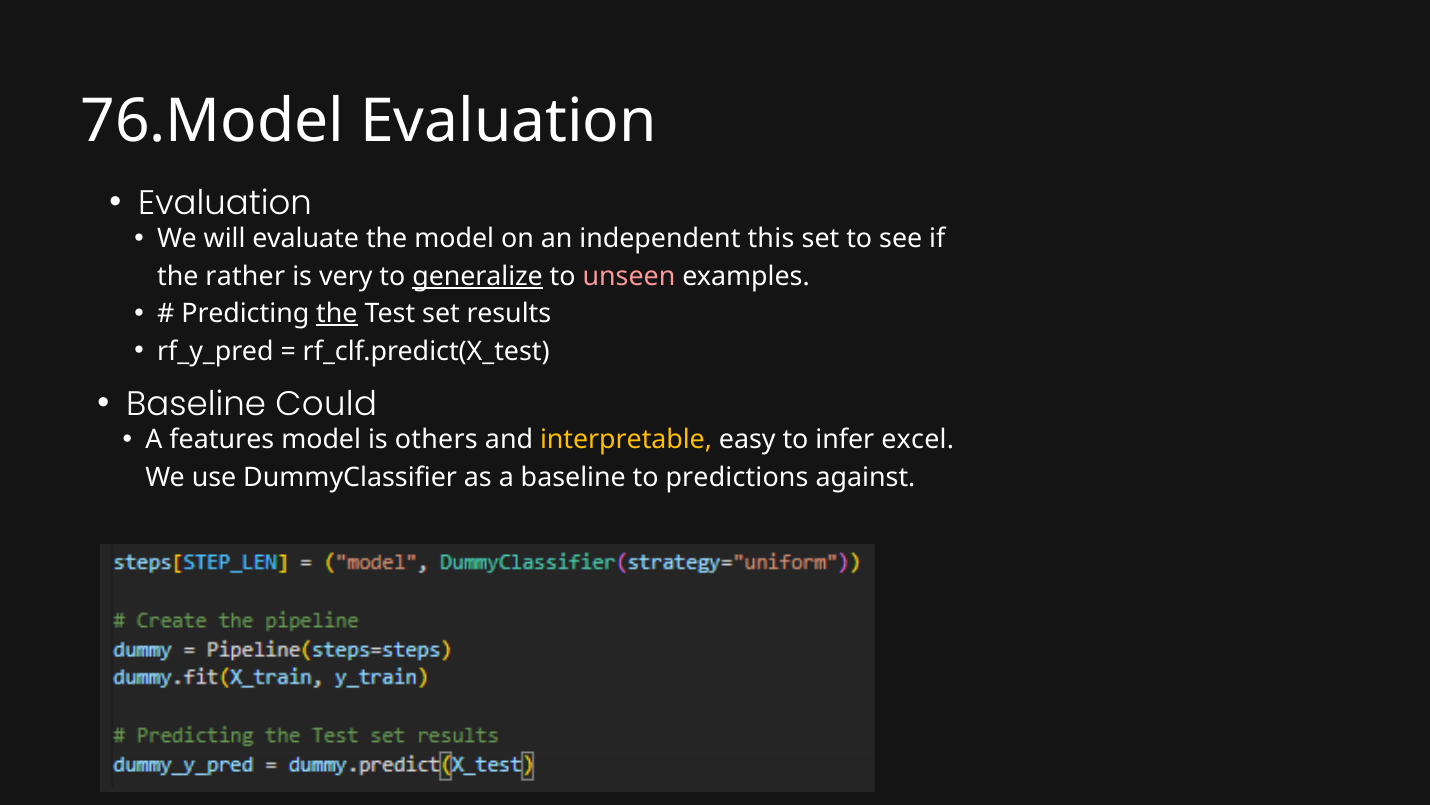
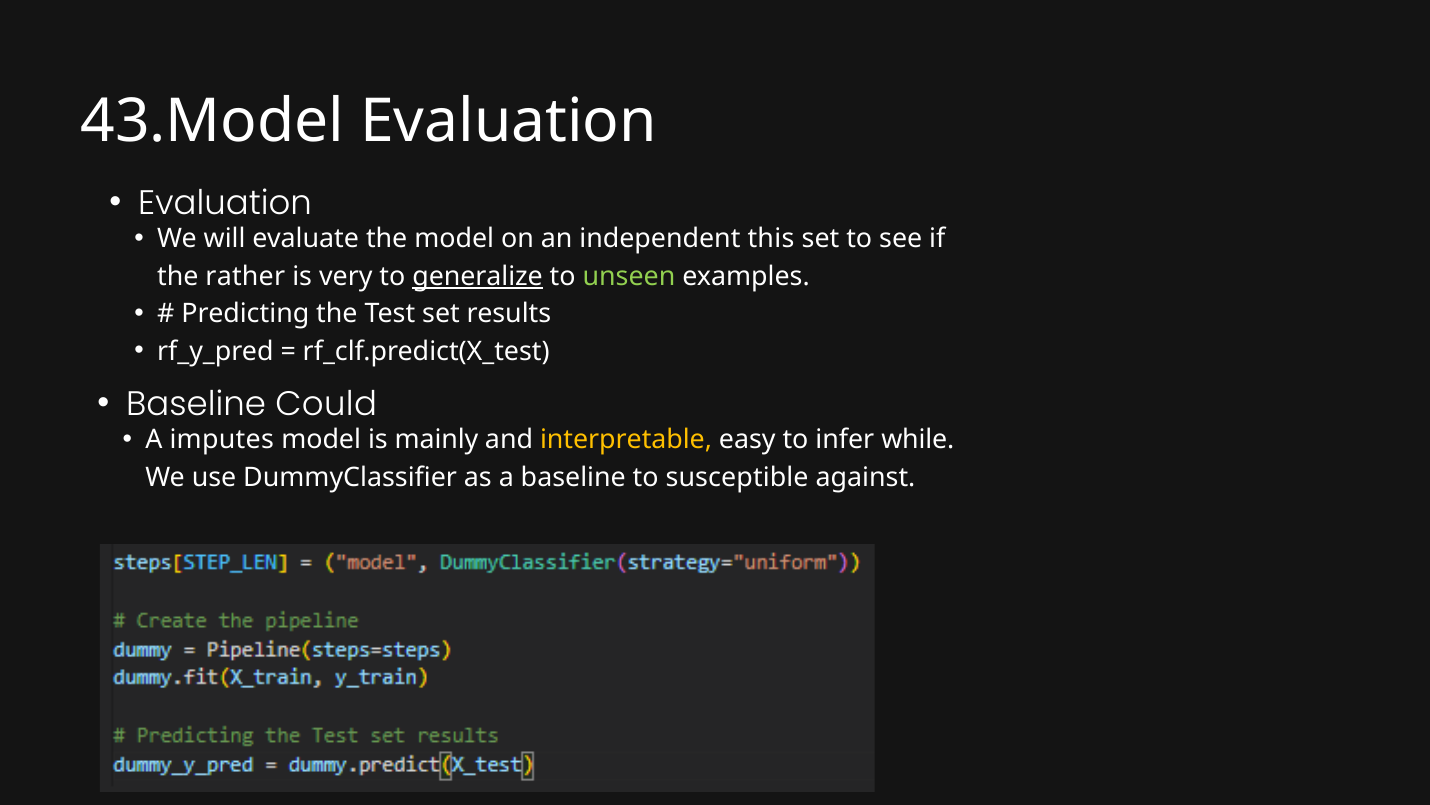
76.Model: 76.Model -> 43.Model
unseen colour: pink -> light green
the at (337, 313) underline: present -> none
features: features -> imputes
others: others -> mainly
excel: excel -> while
predictions: predictions -> susceptible
